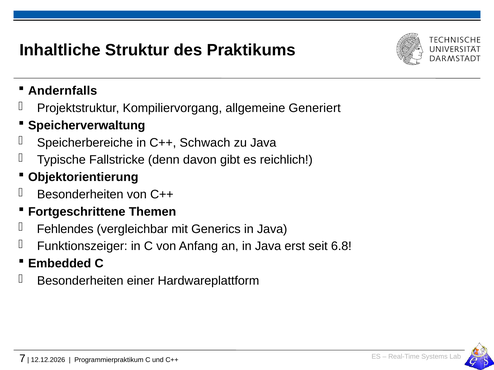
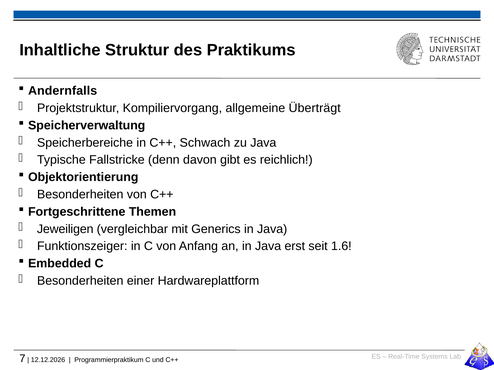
Generiert: Generiert -> Überträgt
Fehlendes: Fehlendes -> Jeweiligen
6.8: 6.8 -> 1.6
